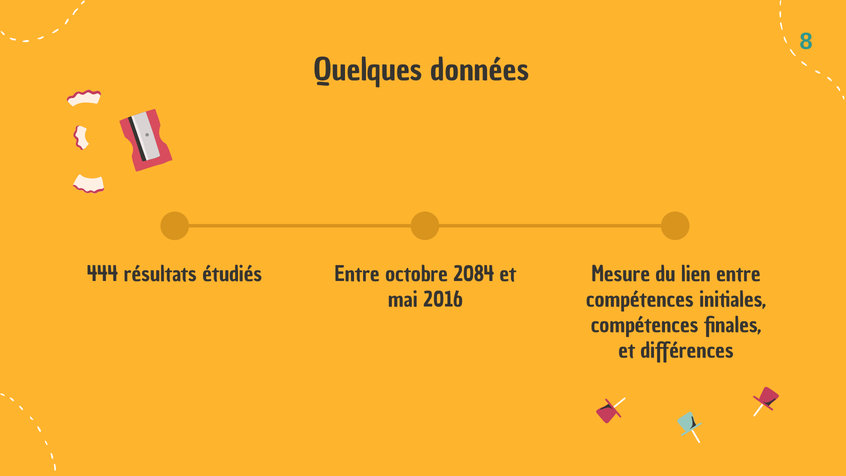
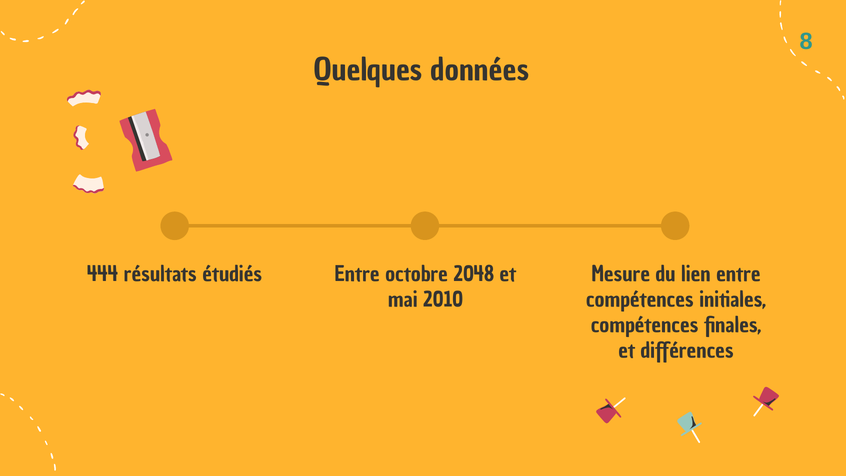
2084: 2084 -> 2048
2016: 2016 -> 2010
